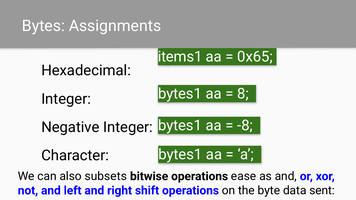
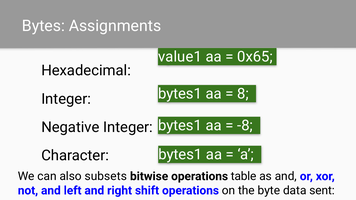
items1: items1 -> value1
ease: ease -> table
